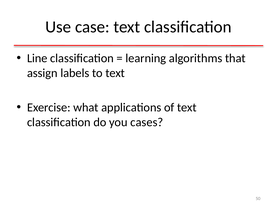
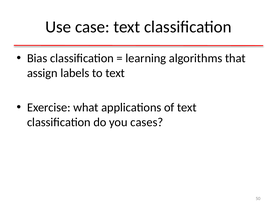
Line: Line -> Bias
